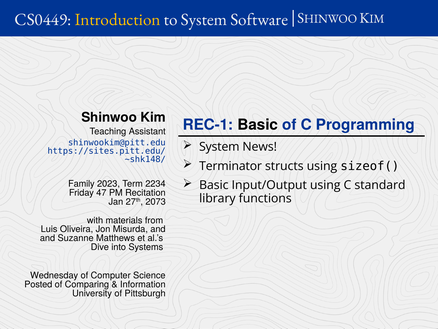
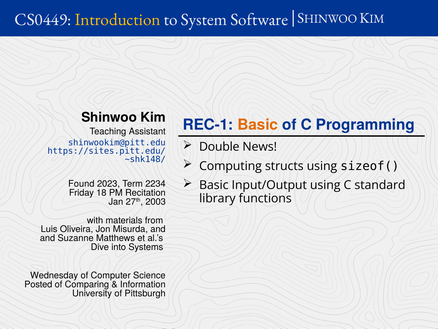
Basic at (258, 125) colour: black -> orange
System at (219, 147): System -> Double
Terminator: Terminator -> Computing
Family: Family -> Found
47: 47 -> 18
2073: 2073 -> 2003
